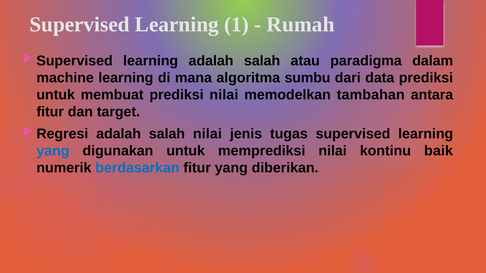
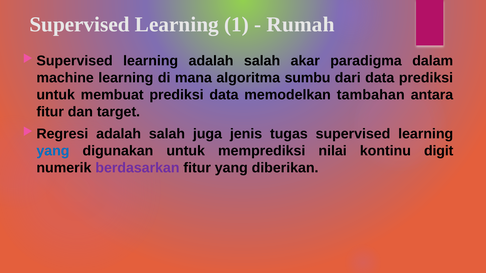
atau: atau -> akar
prediksi nilai: nilai -> data
salah nilai: nilai -> juga
baik: baik -> digit
berdasarkan colour: blue -> purple
